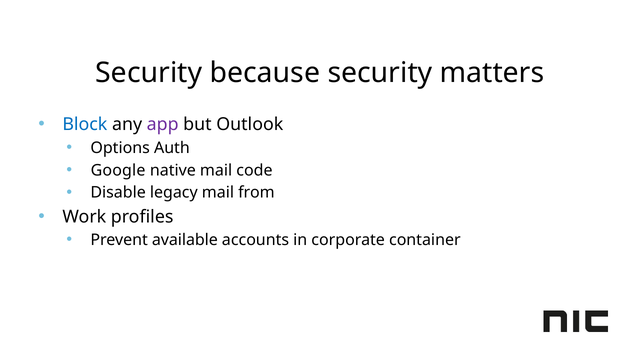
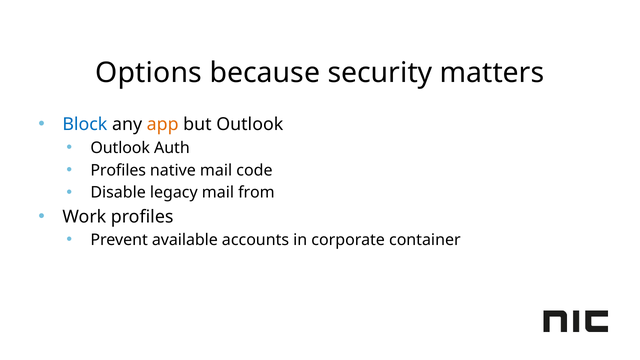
Security at (149, 73): Security -> Options
app colour: purple -> orange
Options at (120, 148): Options -> Outlook
Google at (118, 170): Google -> Profiles
